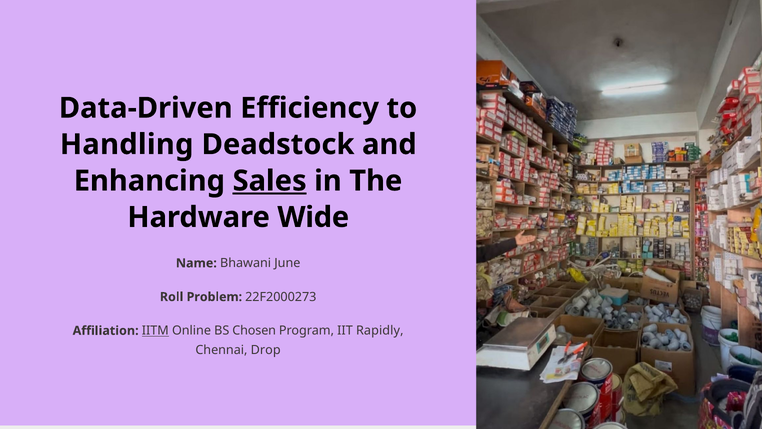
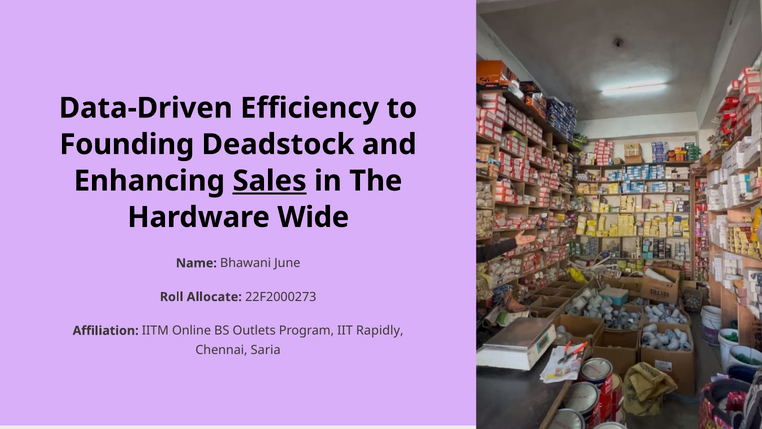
Handling: Handling -> Founding
Problem: Problem -> Allocate
IITM underline: present -> none
Chosen: Chosen -> Outlets
Drop: Drop -> Saria
